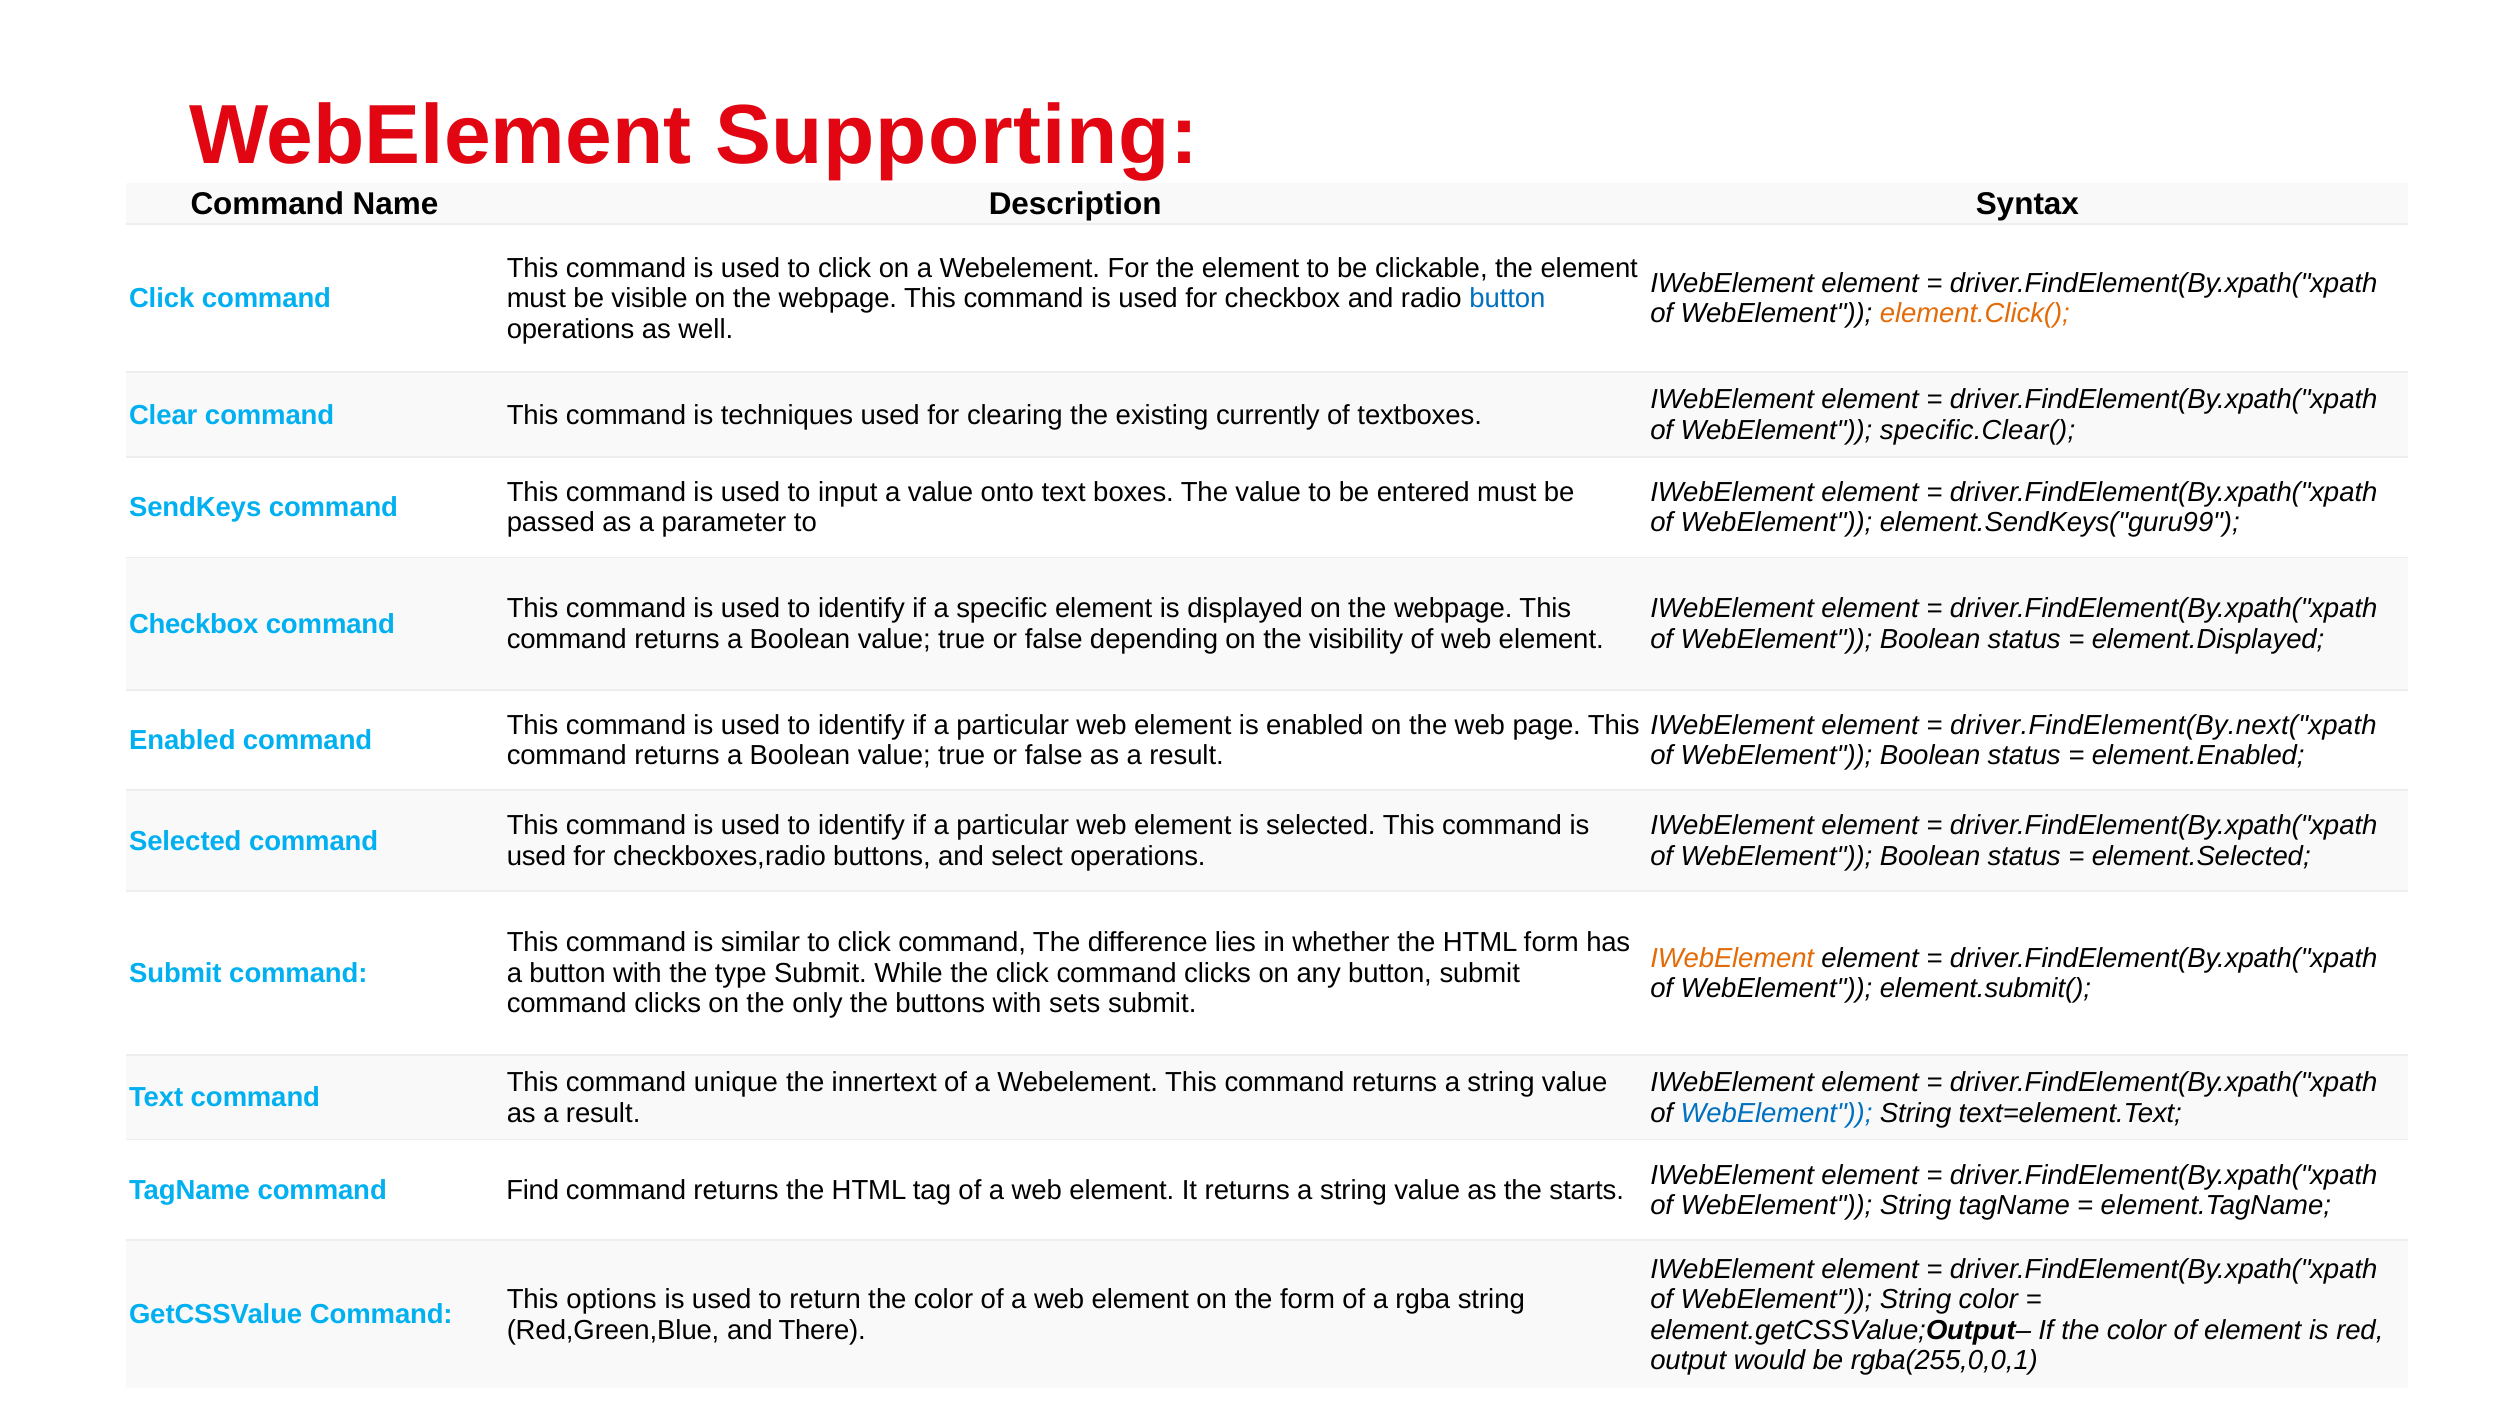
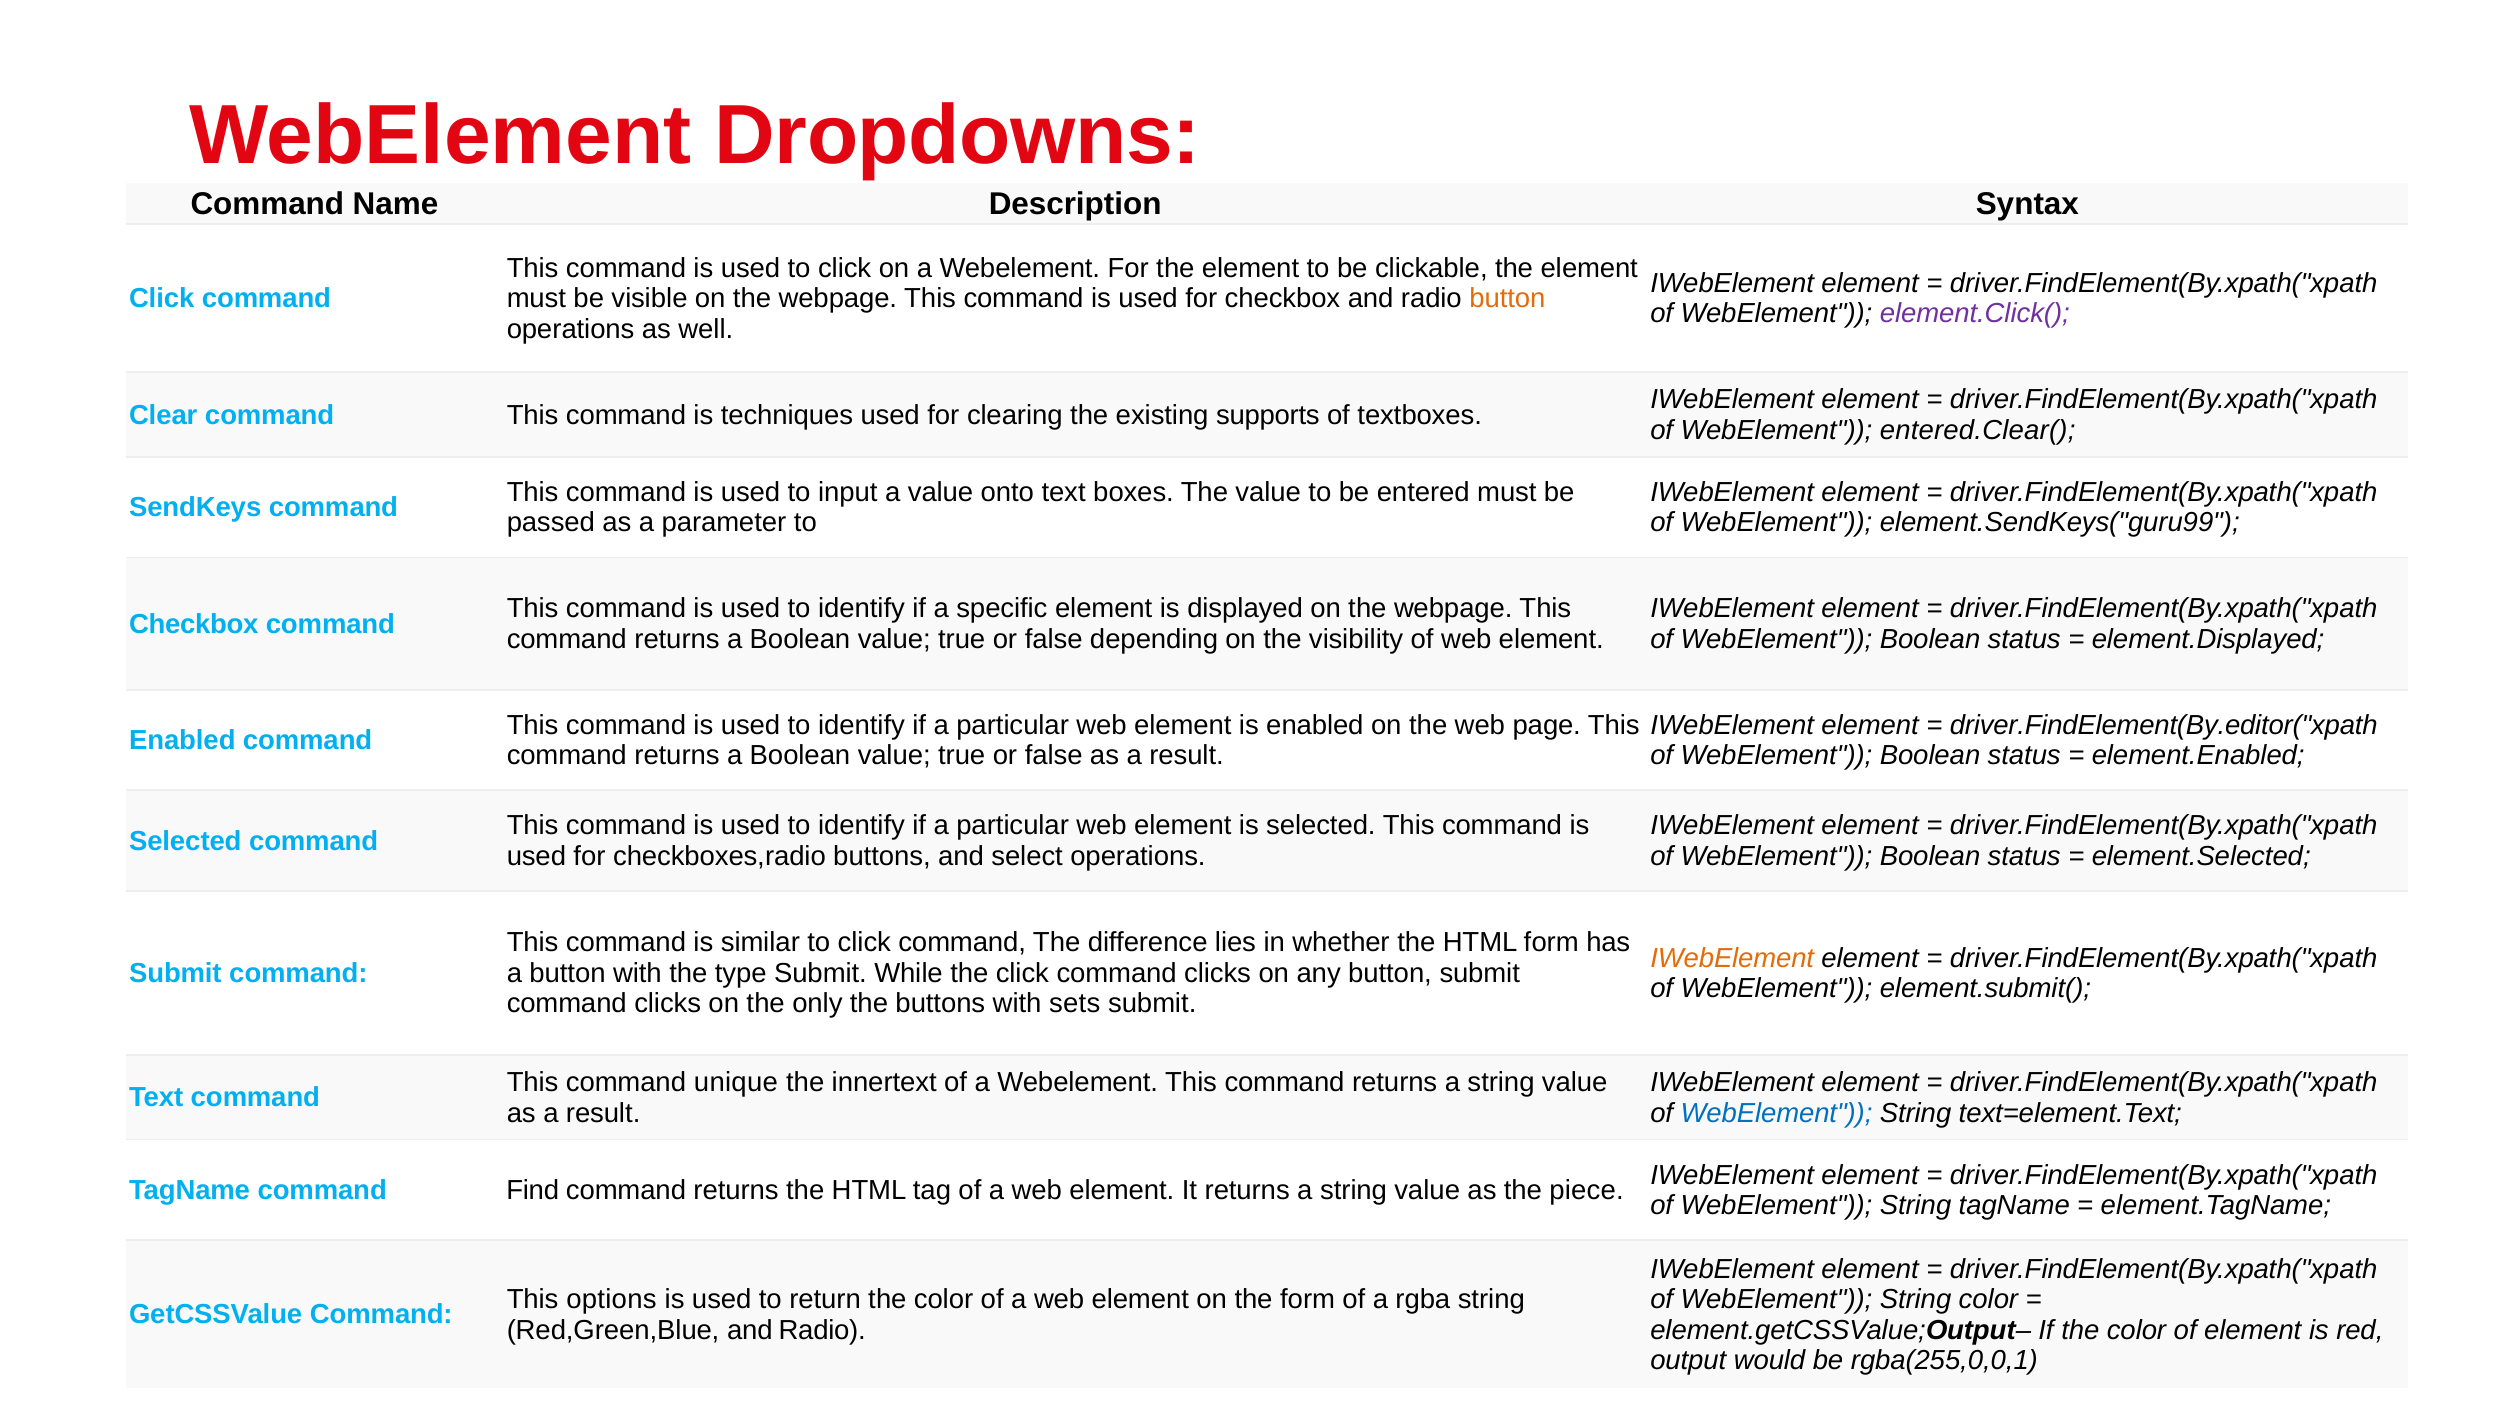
Supporting: Supporting -> Dropdowns
button at (1507, 299) colour: blue -> orange
element.Click( colour: orange -> purple
currently: currently -> supports
specific.Clear(: specific.Clear( -> entered.Clear(
driver.FindElement(By.next("xpath: driver.FindElement(By.next("xpath -> driver.FindElement(By.editor("xpath
starts: starts -> piece
Red,Green,Blue and There: There -> Radio
